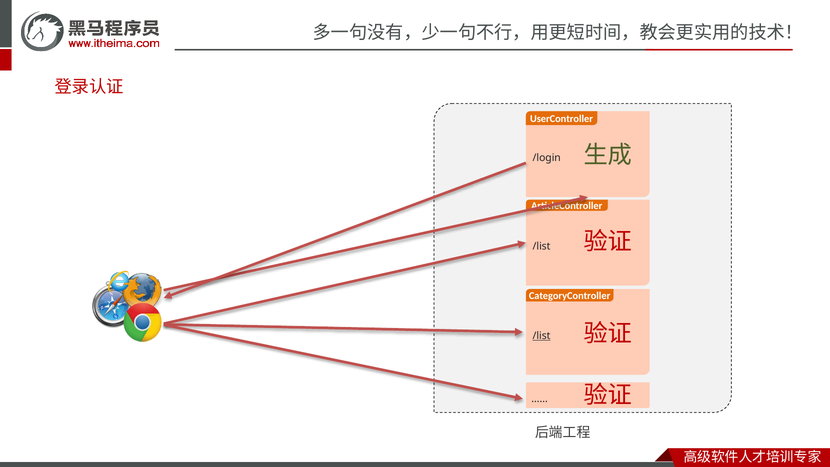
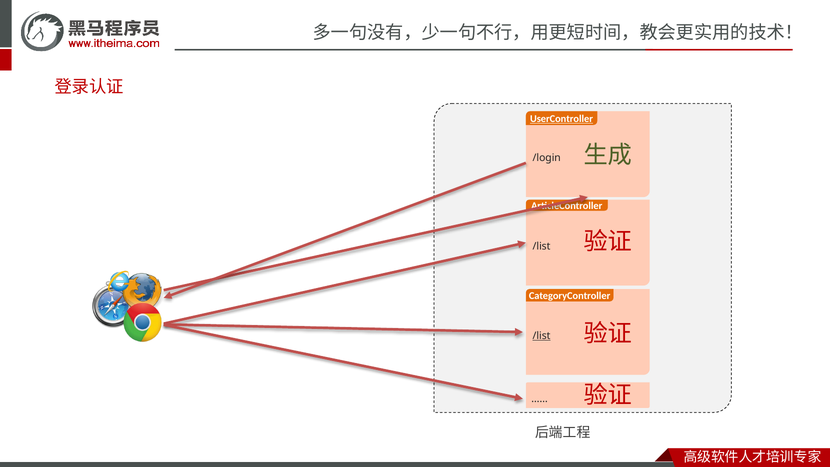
UserController underline: none -> present
